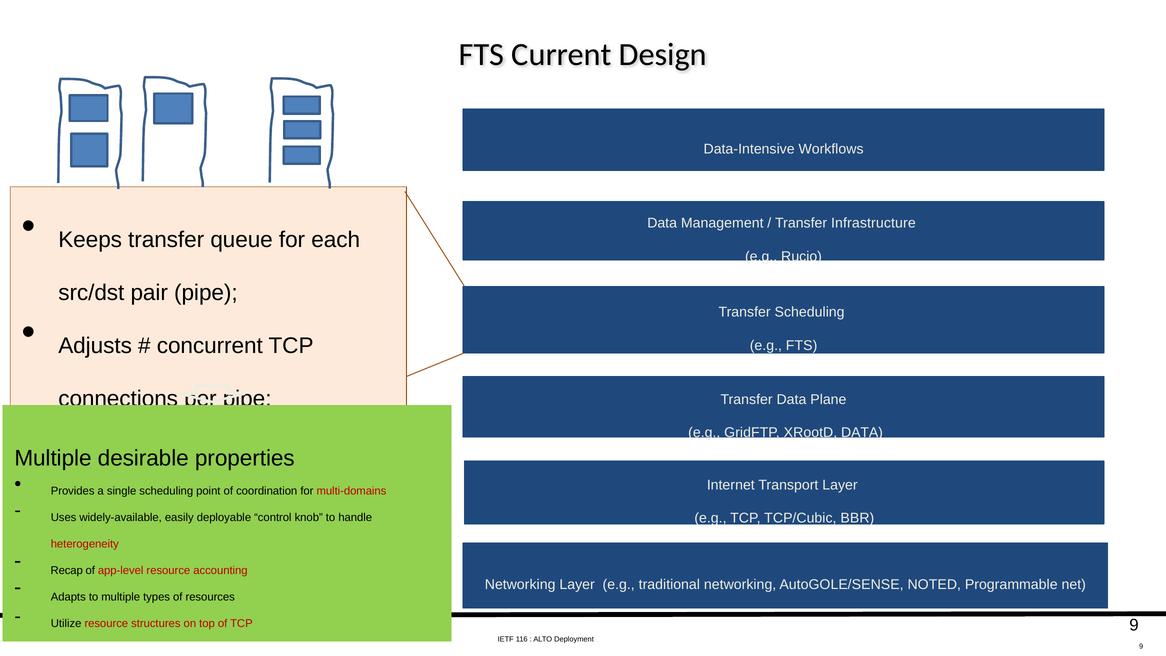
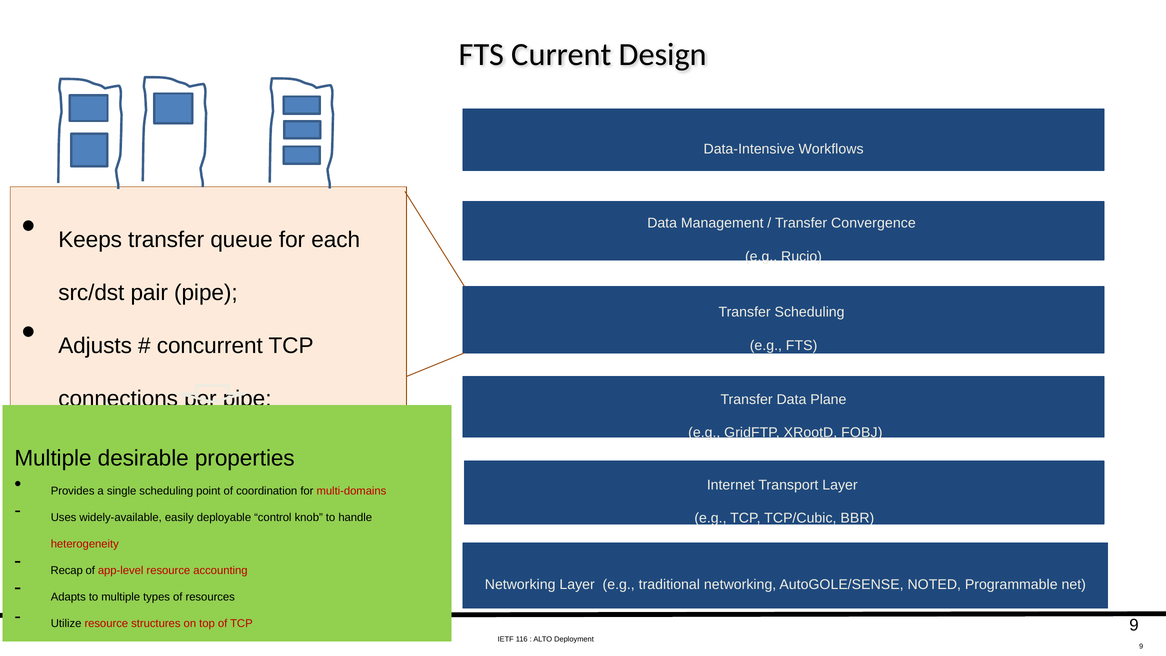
Infrastructure: Infrastructure -> Convergence
XRootD DATA: DATA -> FOBJ
